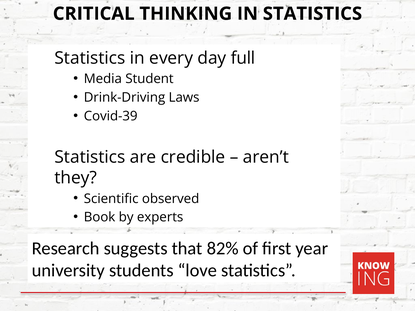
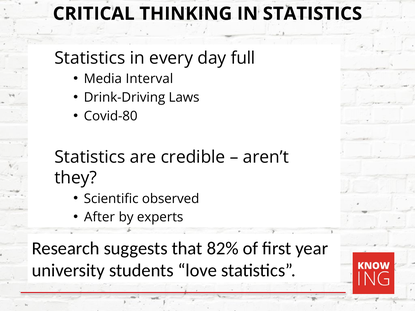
Student: Student -> Interval
Covid-39: Covid-39 -> Covid-80
Book: Book -> After
